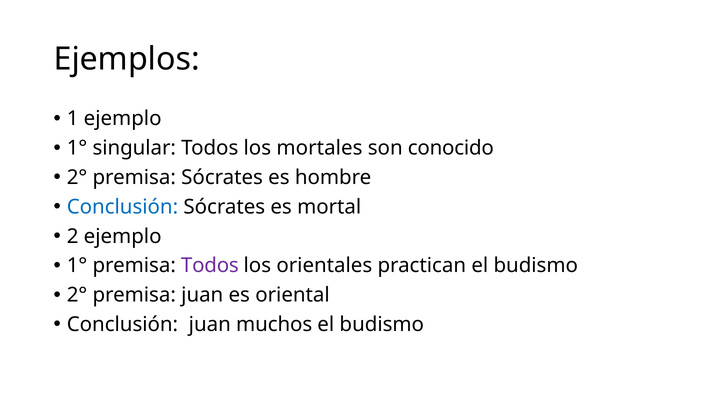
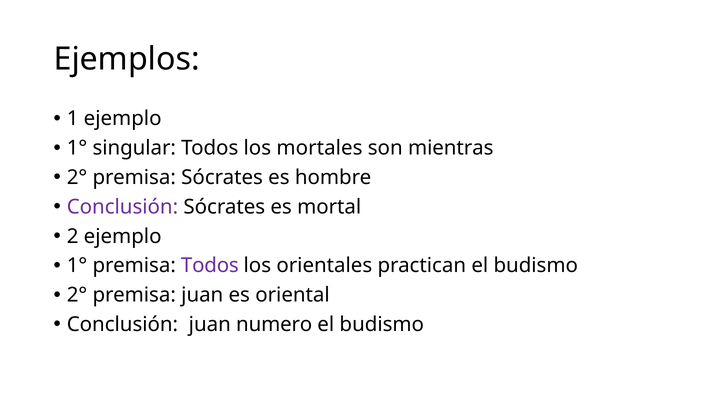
conocido: conocido -> mientras
Conclusión at (122, 207) colour: blue -> purple
muchos: muchos -> numero
